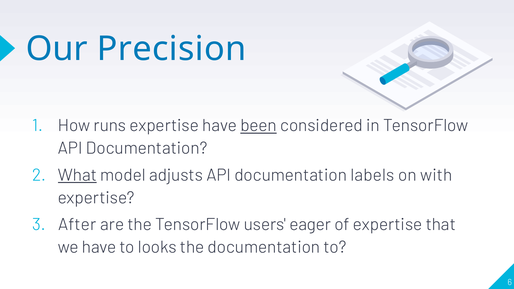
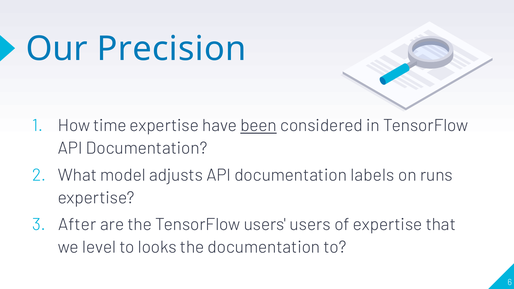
runs: runs -> time
What underline: present -> none
with: with -> runs
users eager: eager -> users
we have: have -> level
